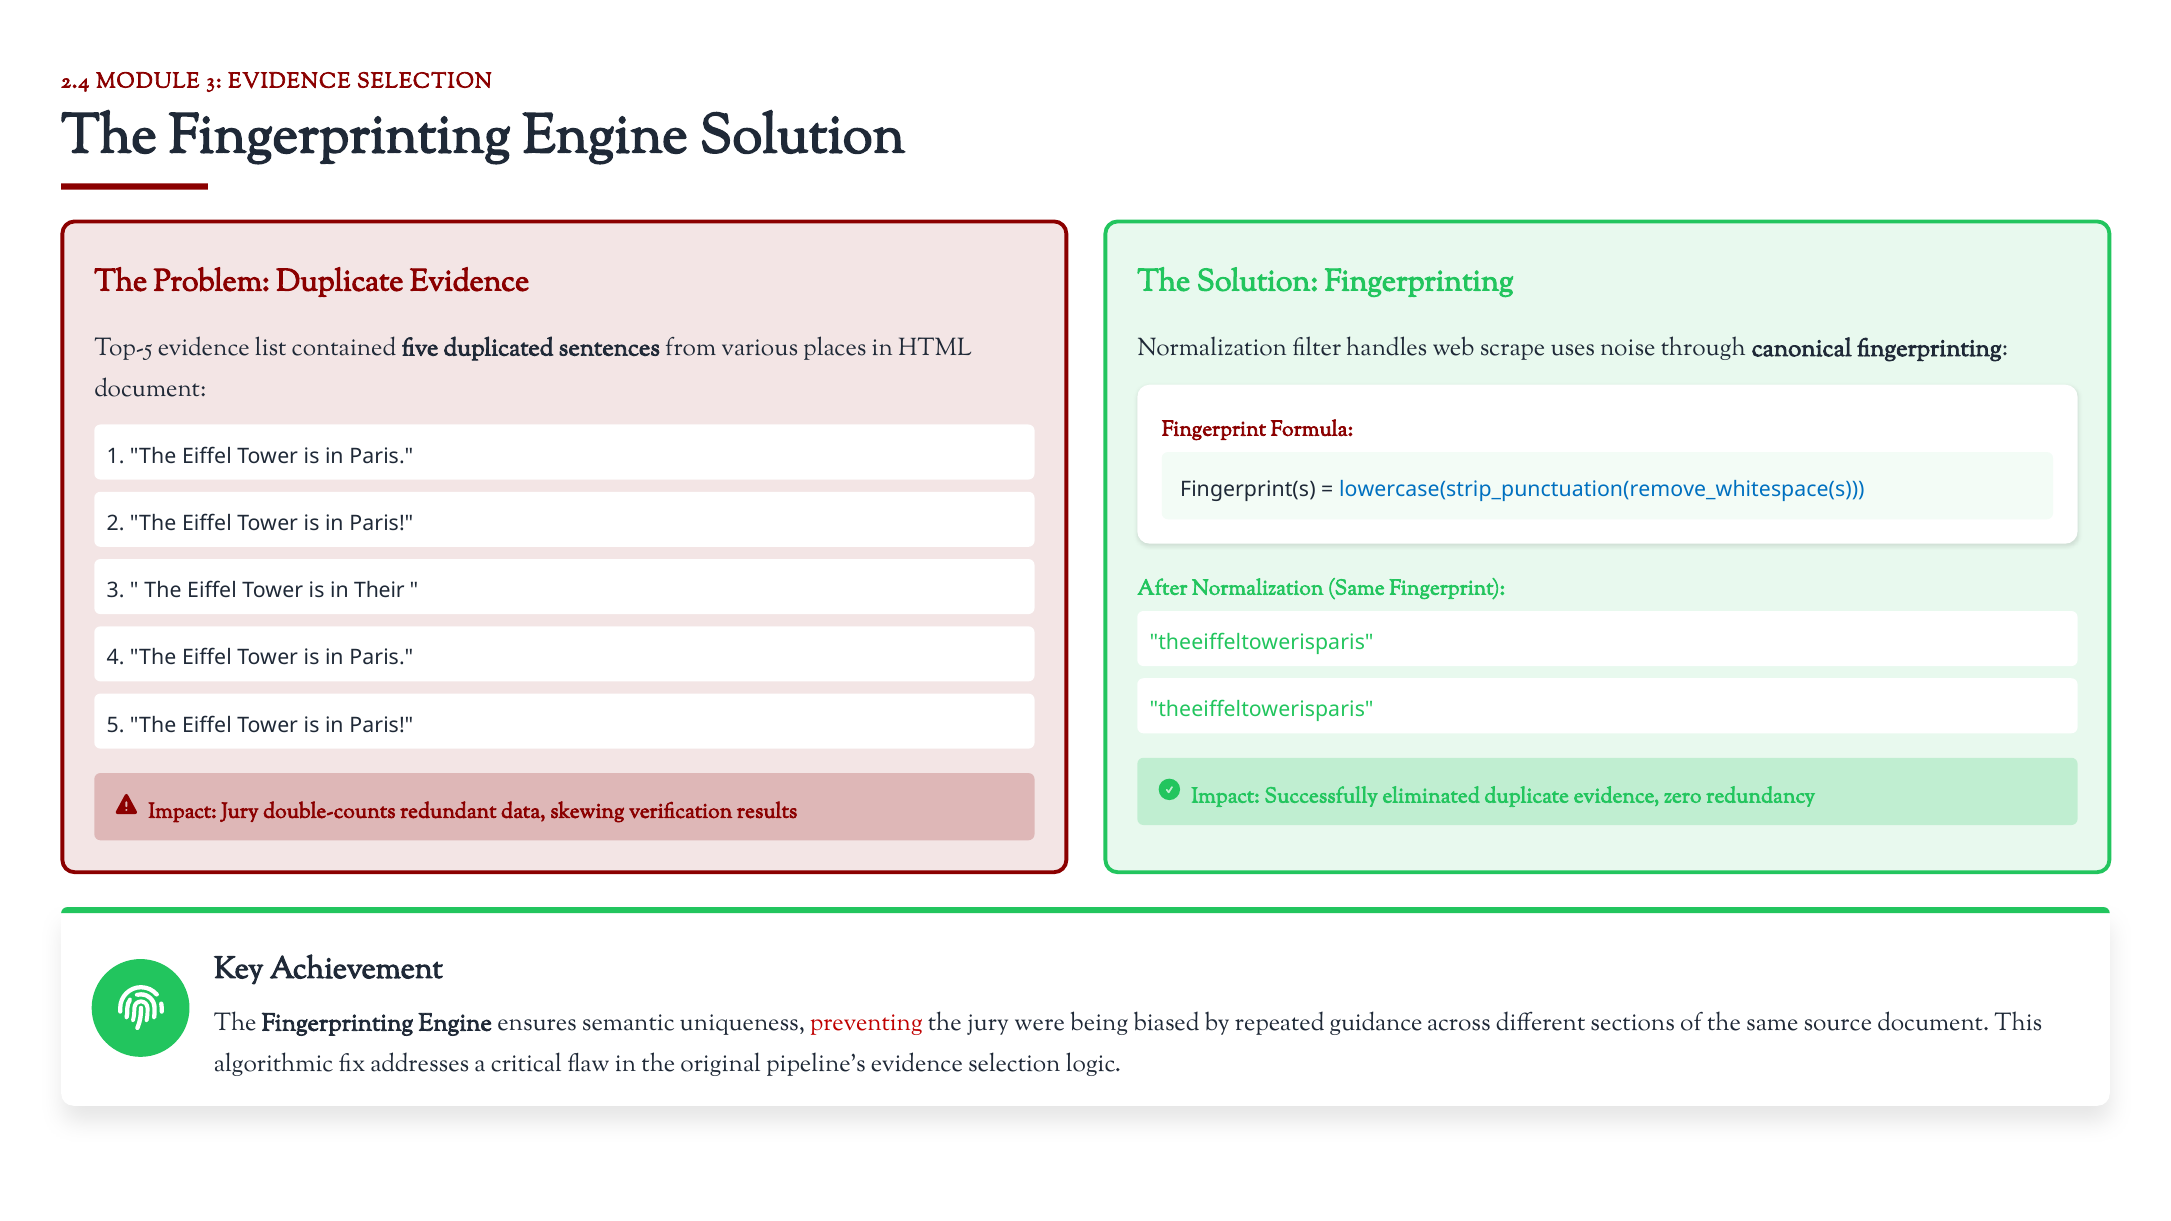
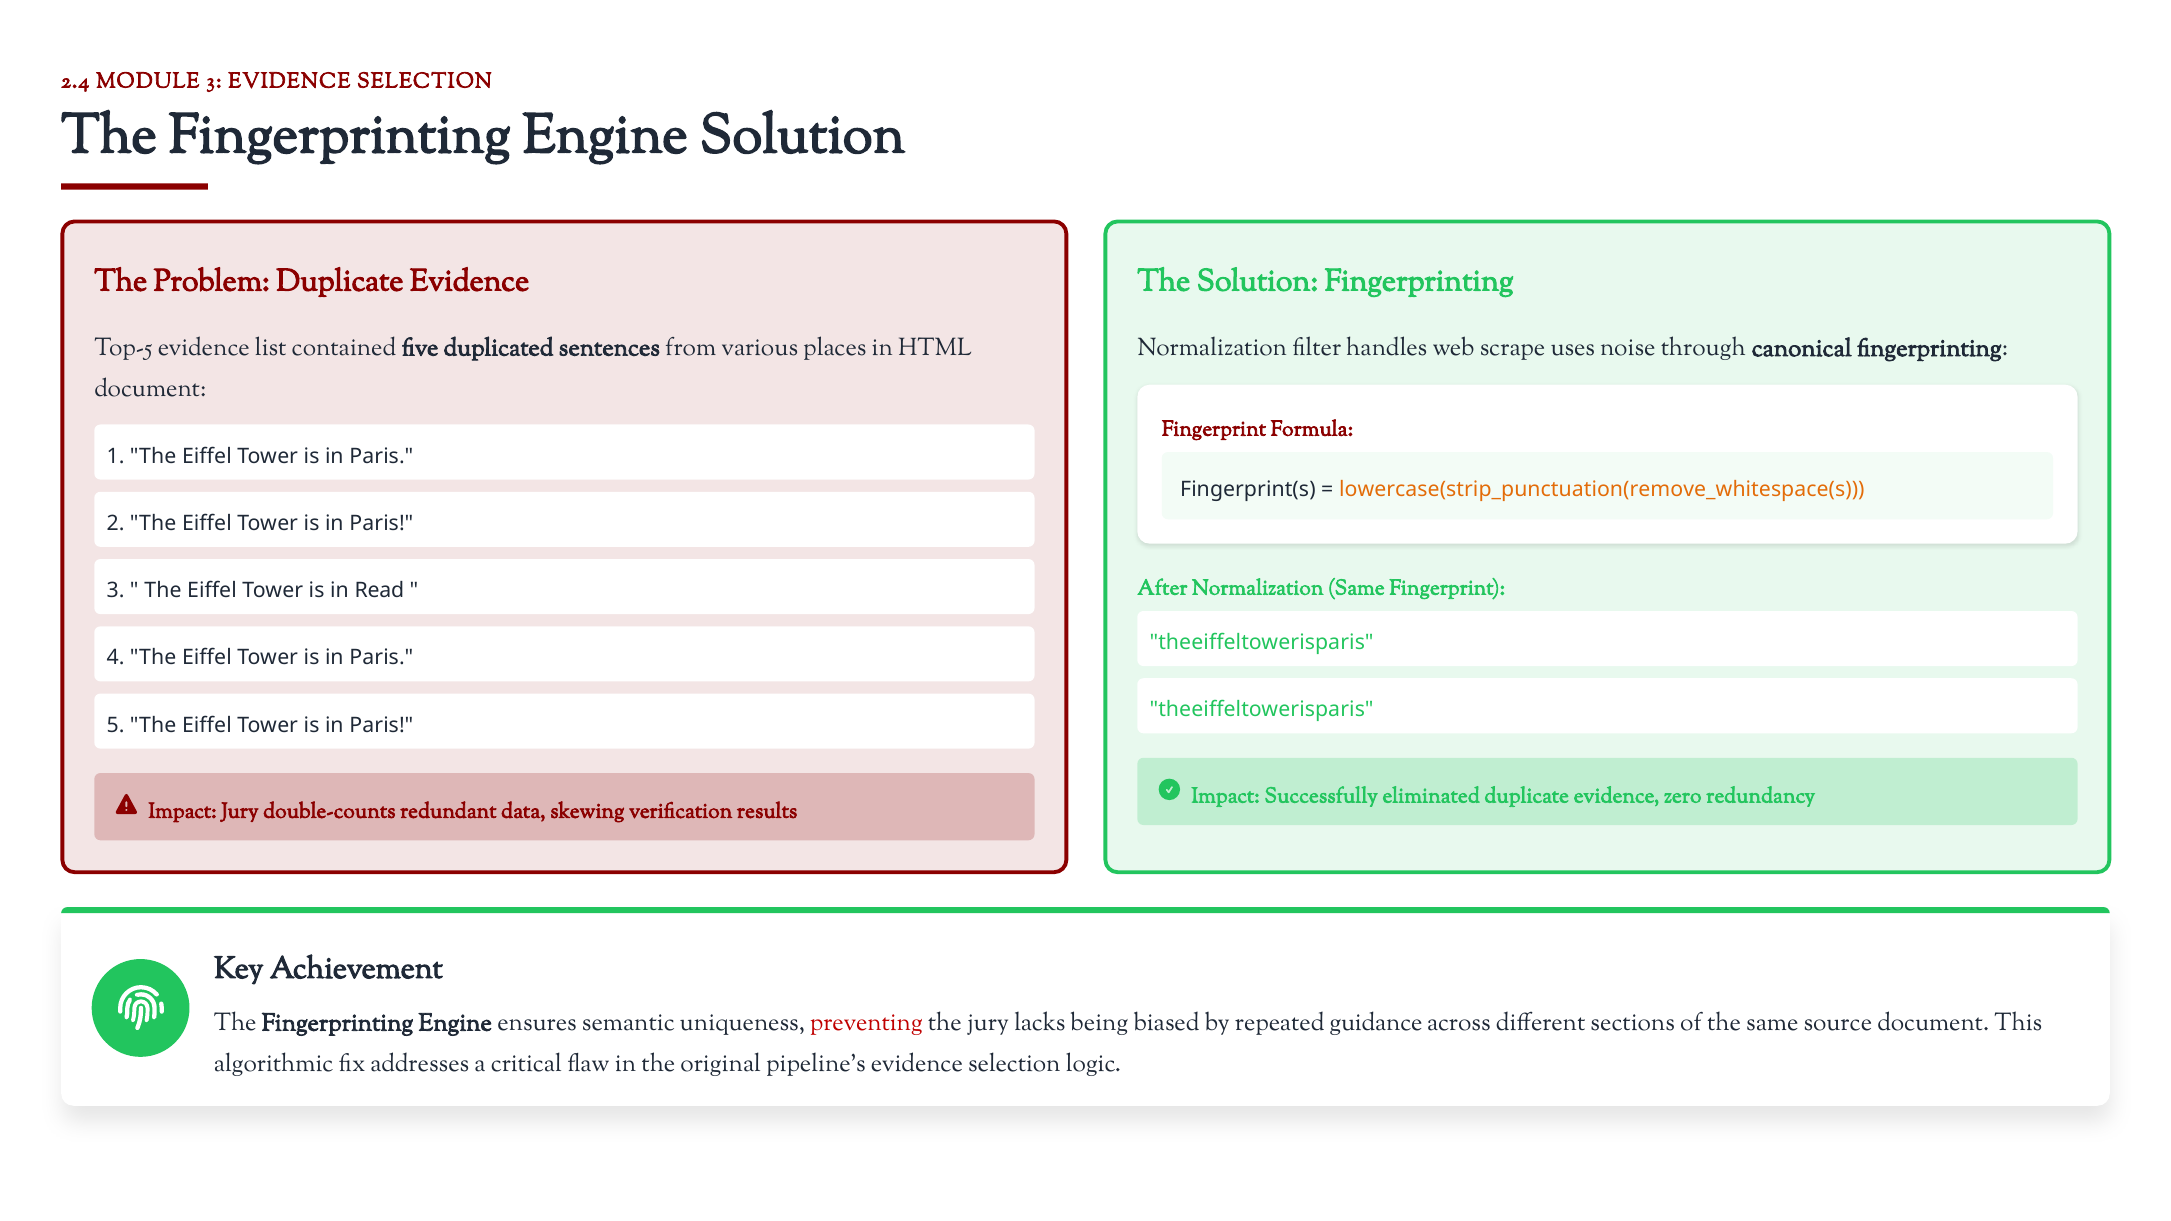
lowercase(strip_punctuation(remove_whitespace(s colour: blue -> orange
Their: Their -> Read
were: were -> lacks
